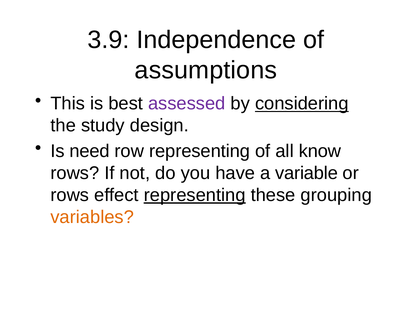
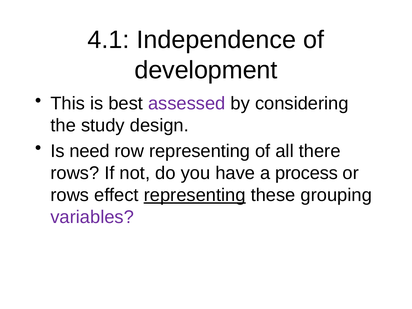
3.9: 3.9 -> 4.1
assumptions: assumptions -> development
considering underline: present -> none
know: know -> there
variable: variable -> process
variables colour: orange -> purple
